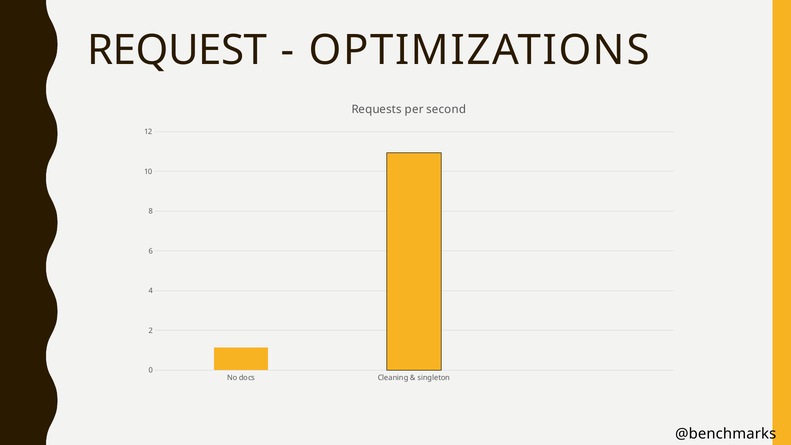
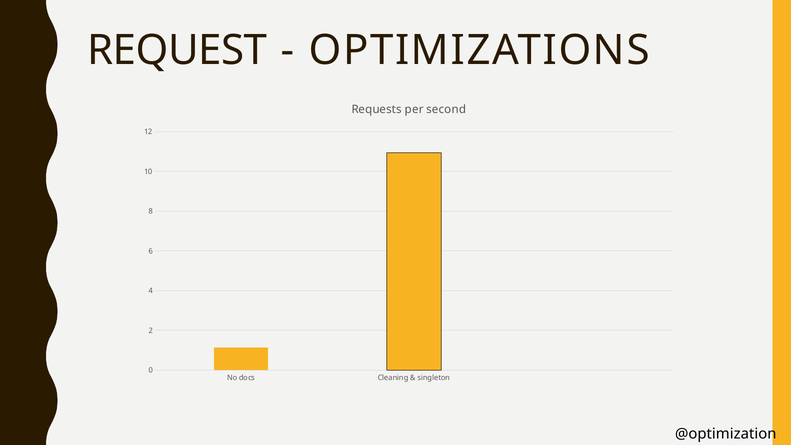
@benchmarks: @benchmarks -> @optimization
